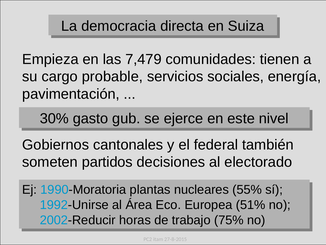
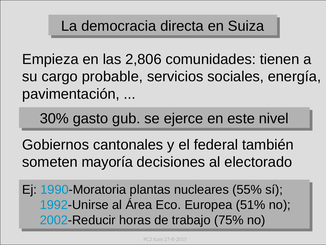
7,479: 7,479 -> 2,806
partidos: partidos -> mayoría
